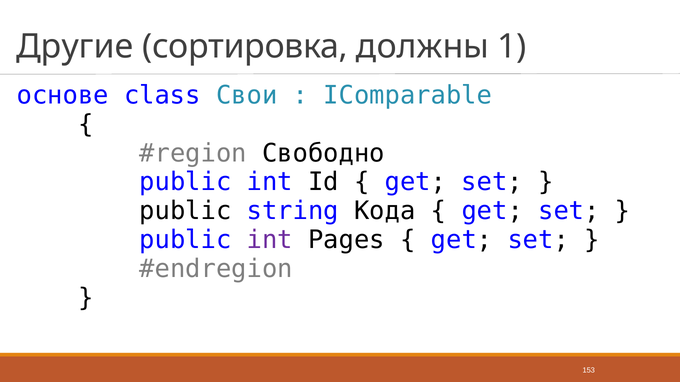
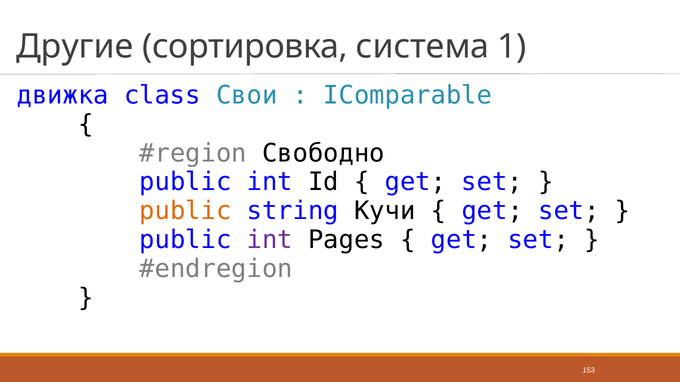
должны: должны -> система
основе: основе -> движка
public at (185, 211) colour: black -> orange
Кода: Кода -> Кучи
